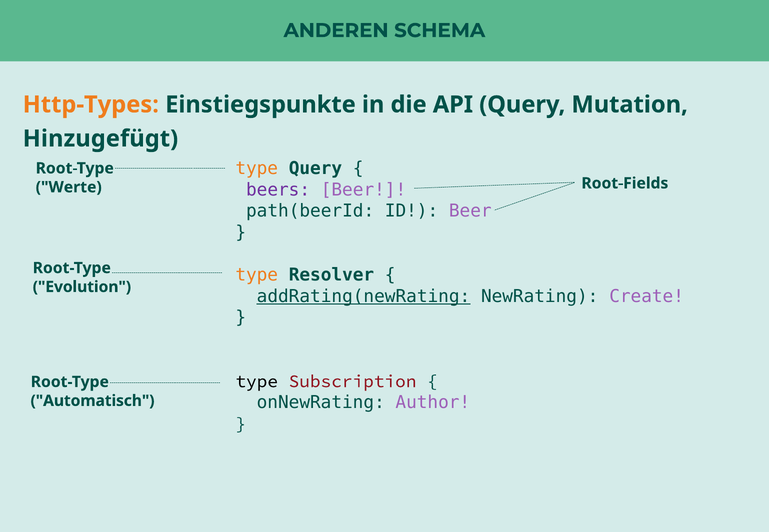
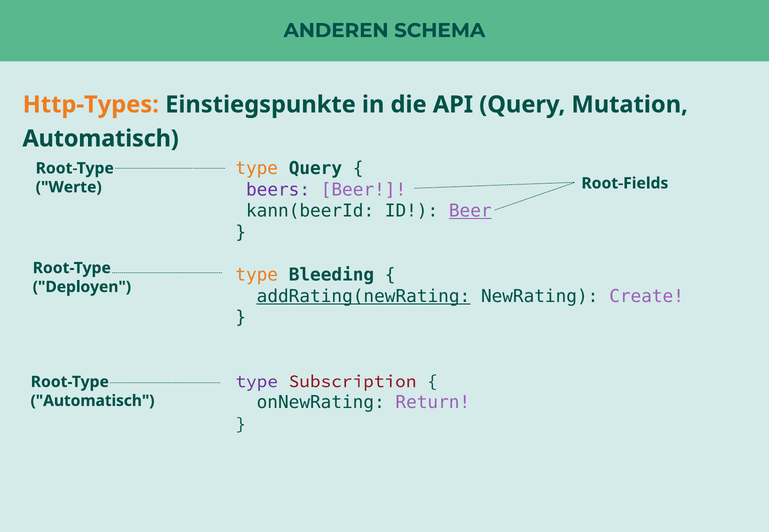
Hinzugefügt at (100, 139): Hinzugefügt -> Automatisch
path(beerId: path(beerId -> kann(beerId
Beer at (470, 211) underline: none -> present
Resolver: Resolver -> Bleeding
Evolution: Evolution -> Deployen
type at (257, 382) colour: black -> purple
Author: Author -> Return
